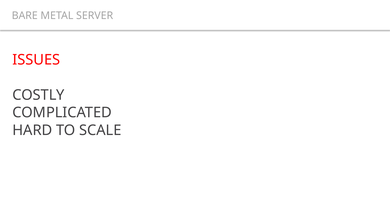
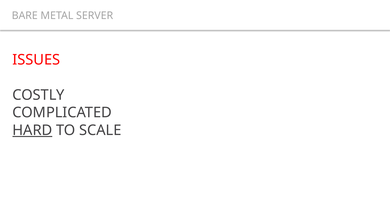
HARD underline: none -> present
